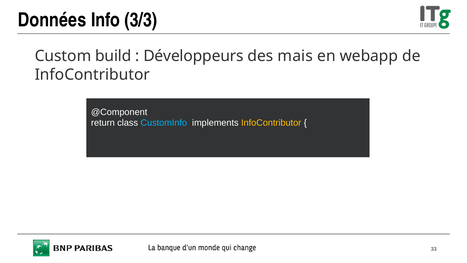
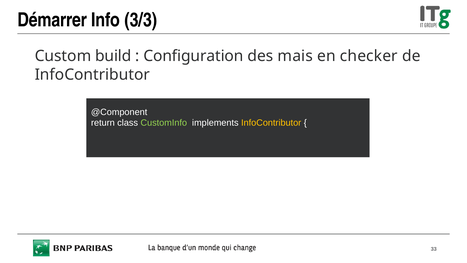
Données: Données -> Démarrer
Développeurs: Développeurs -> Configuration
webapp: webapp -> checker
CustomInfo colour: light blue -> light green
